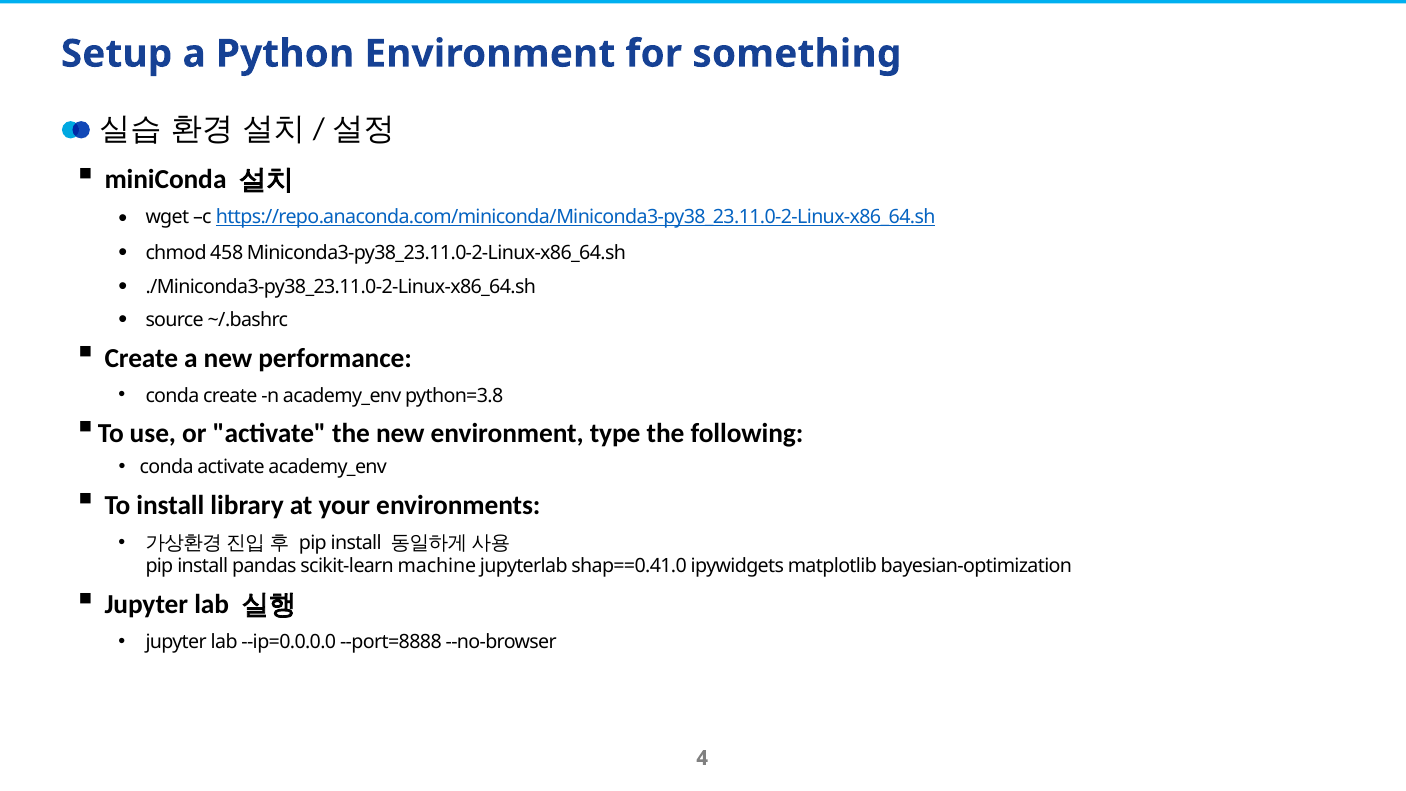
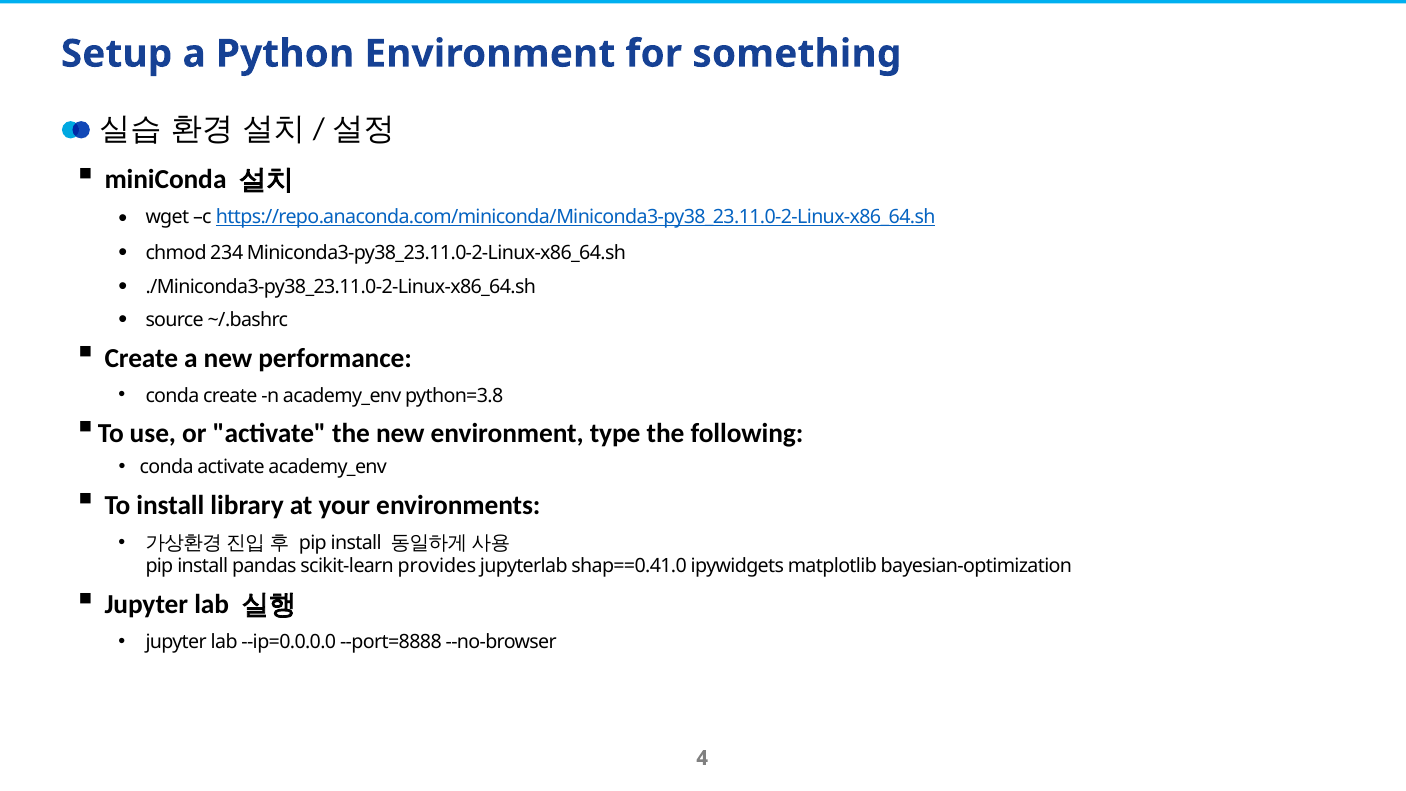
458: 458 -> 234
machine: machine -> provides
